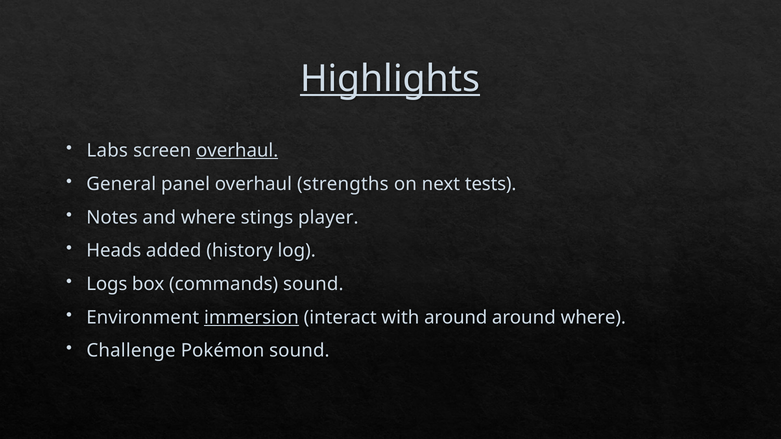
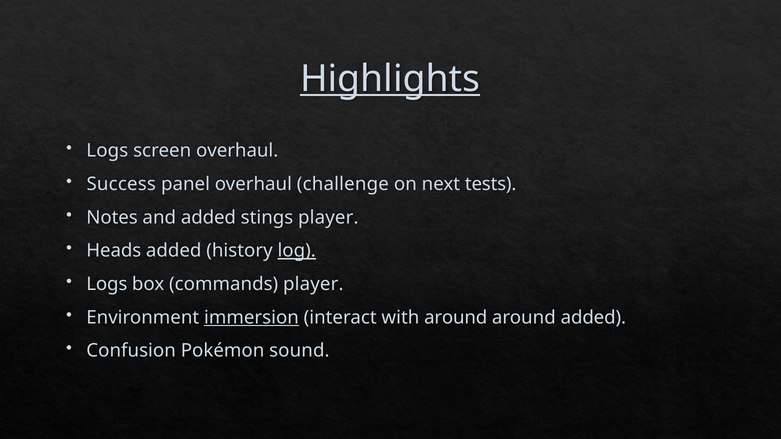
Labs at (107, 151): Labs -> Logs
overhaul at (237, 151) underline: present -> none
General: General -> Success
strengths: strengths -> challenge
and where: where -> added
log underline: none -> present
commands sound: sound -> player
around where: where -> added
Challenge: Challenge -> Confusion
